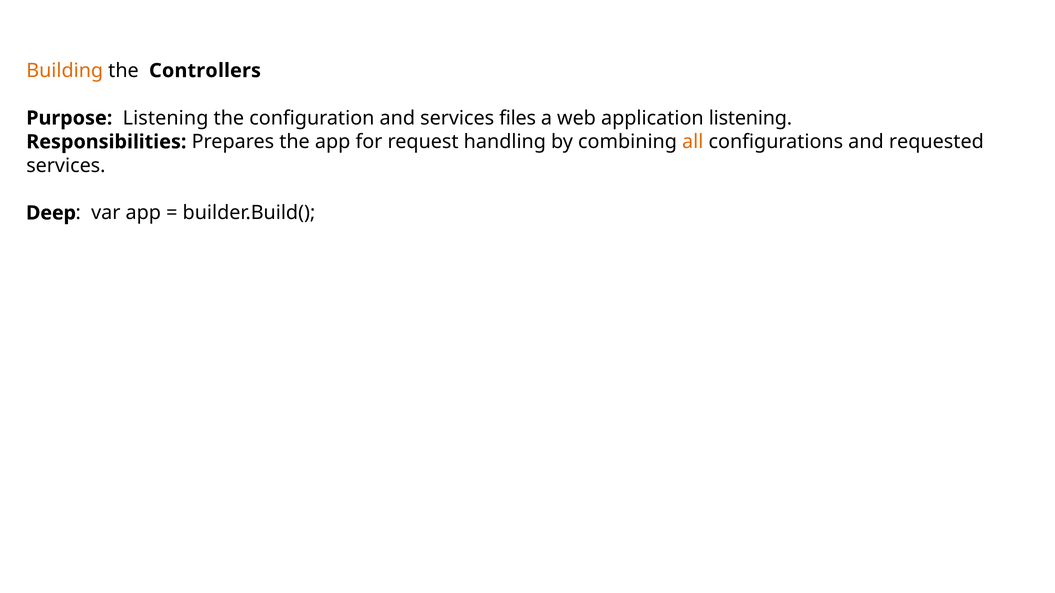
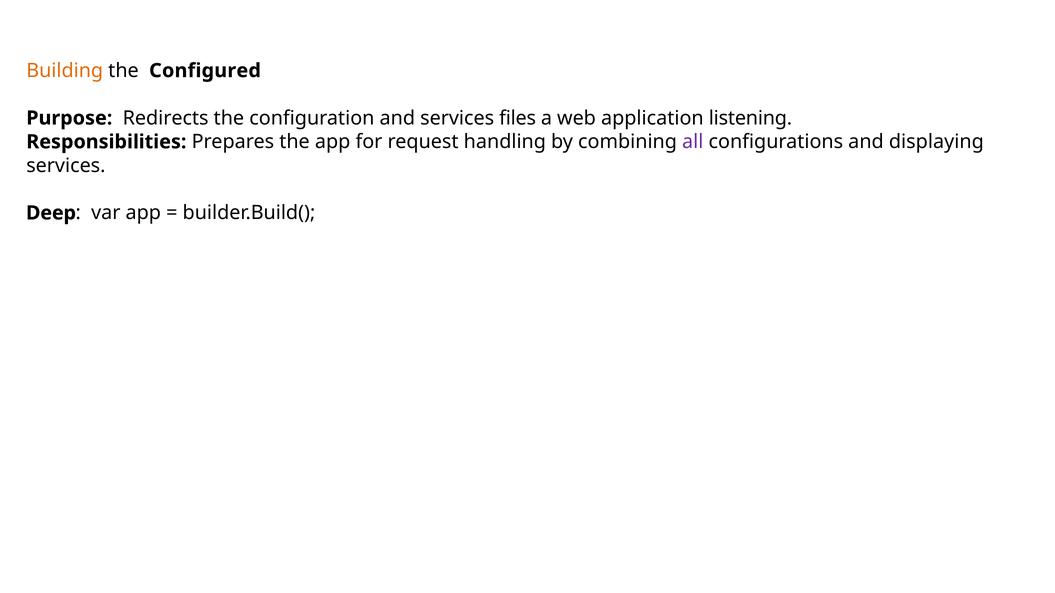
Controllers: Controllers -> Configured
Purpose Listening: Listening -> Redirects
all colour: orange -> purple
requested: requested -> displaying
